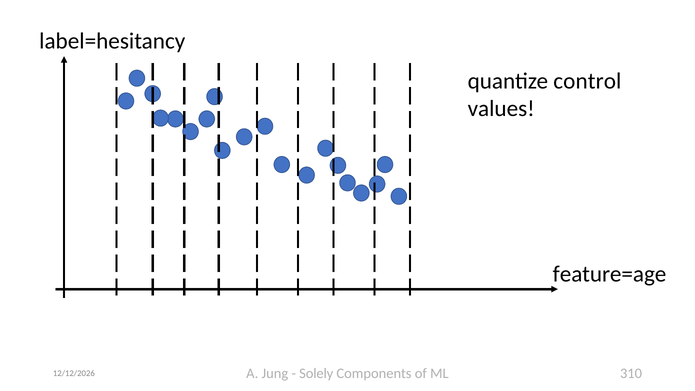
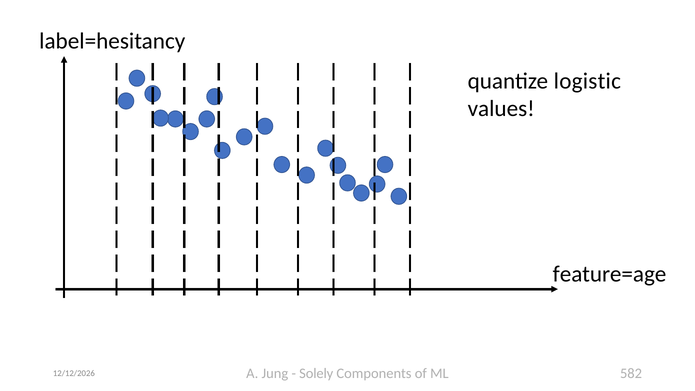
control: control -> logistic
310: 310 -> 582
